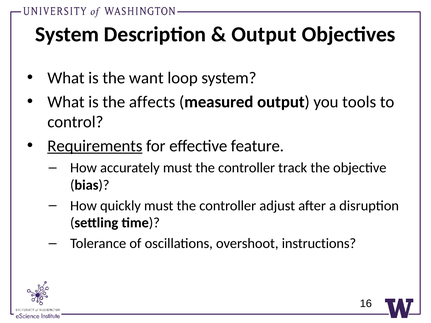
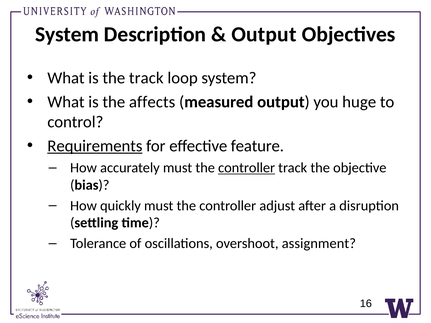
the want: want -> track
tools: tools -> huge
controller at (247, 168) underline: none -> present
instructions: instructions -> assignment
